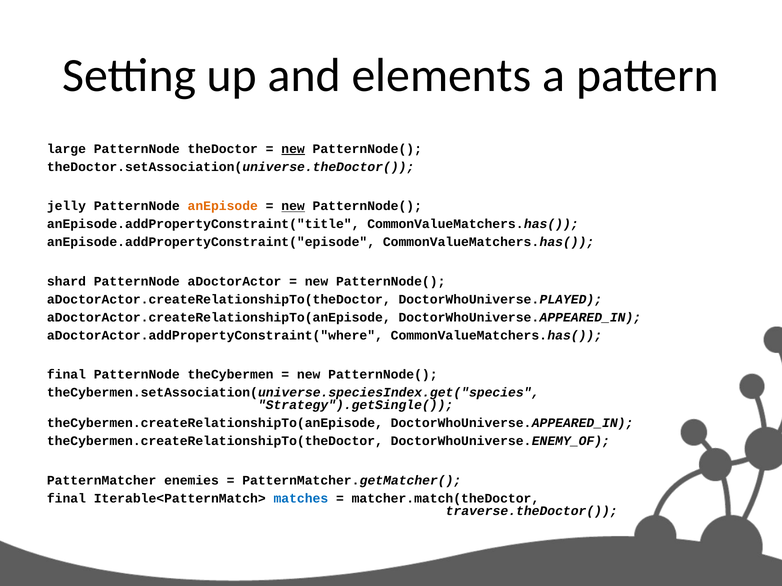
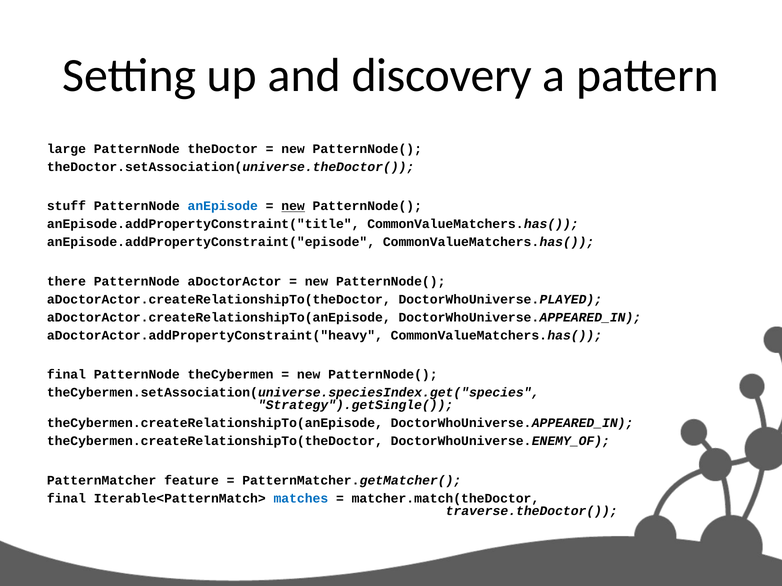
elements: elements -> discovery
new at (293, 149) underline: present -> none
jelly: jelly -> stuff
anEpisode colour: orange -> blue
shard: shard -> there
aDoctorActor.addPropertyConstraint("where: aDoctorActor.addPropertyConstraint("where -> aDoctorActor.addPropertyConstraint("heavy
enemies: enemies -> feature
